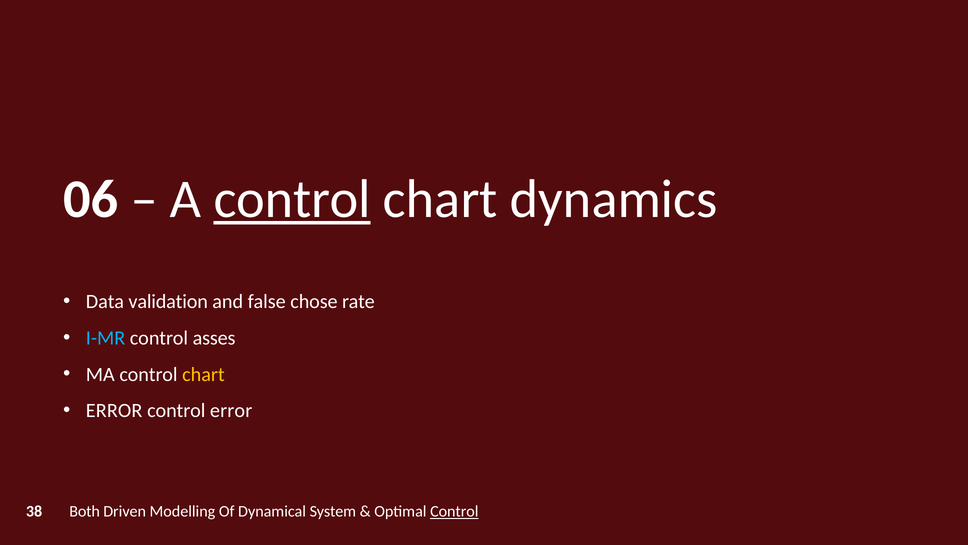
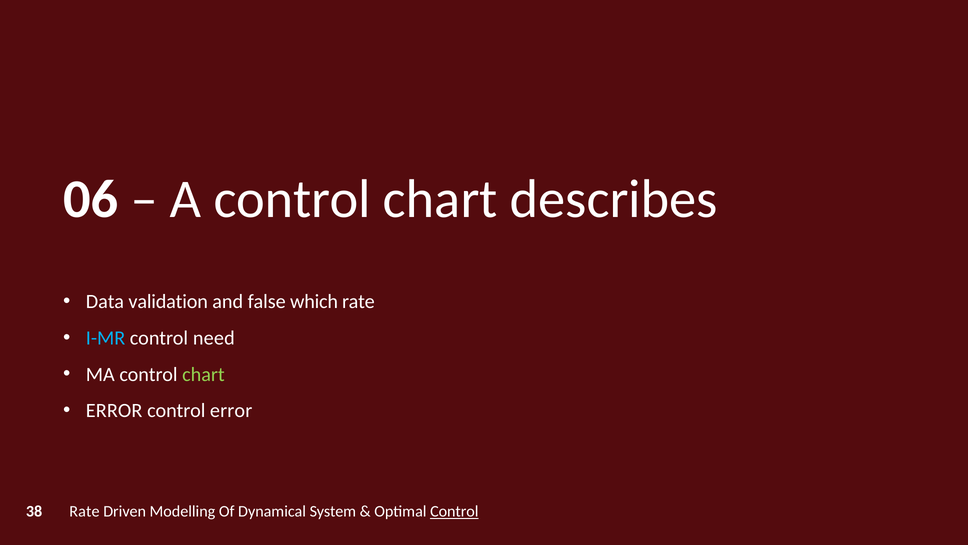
control at (292, 199) underline: present -> none
dynamics: dynamics -> describes
chose: chose -> which
asses: asses -> need
chart at (203, 374) colour: yellow -> light green
Both at (85, 511): Both -> Rate
